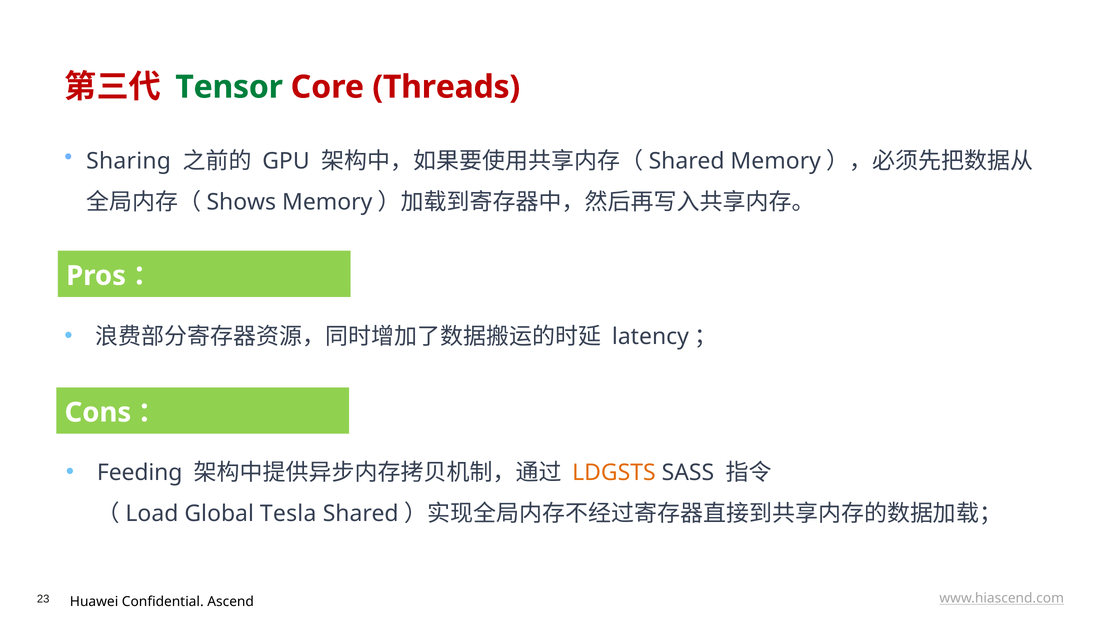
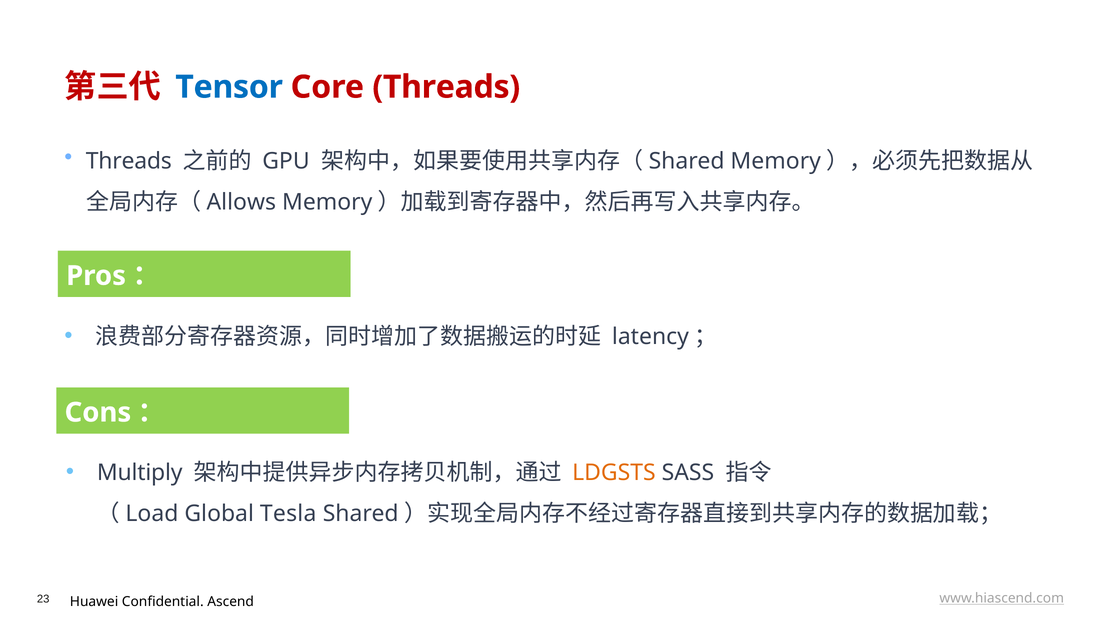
Tensor colour: green -> blue
Sharing at (129, 161): Sharing -> Threads
Shows: Shows -> Allows
Feeding: Feeding -> Multiply
